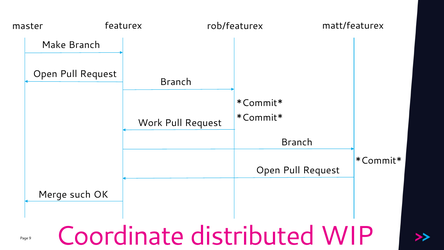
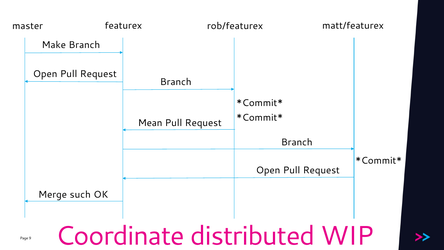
Work: Work -> Mean
